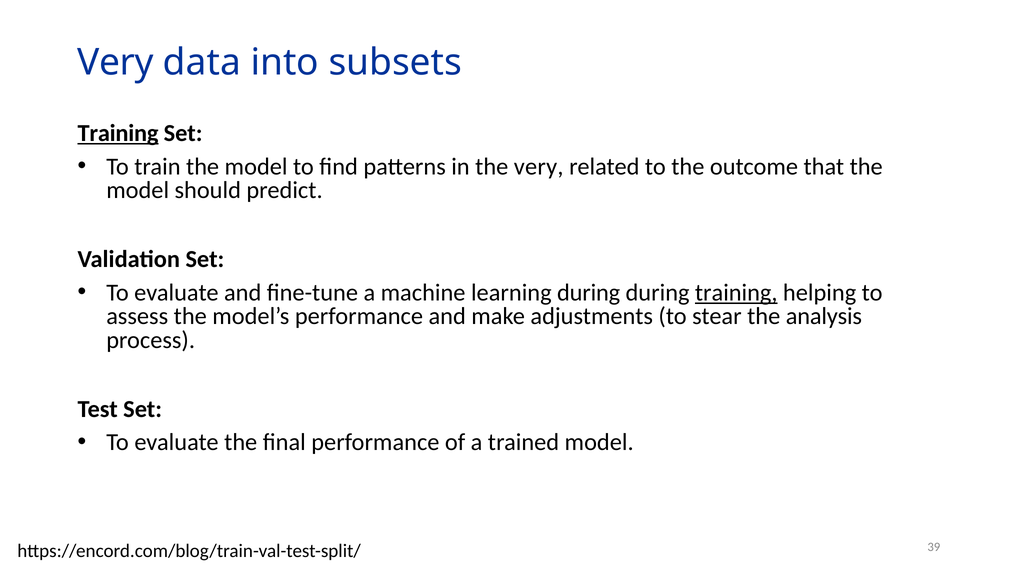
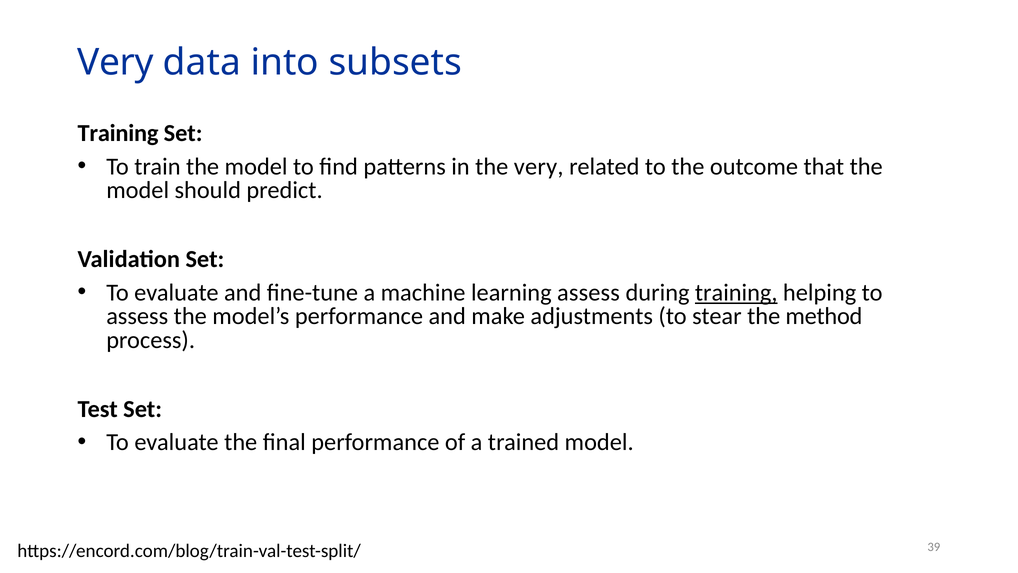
Training at (118, 133) underline: present -> none
learning during: during -> assess
analysis: analysis -> method
